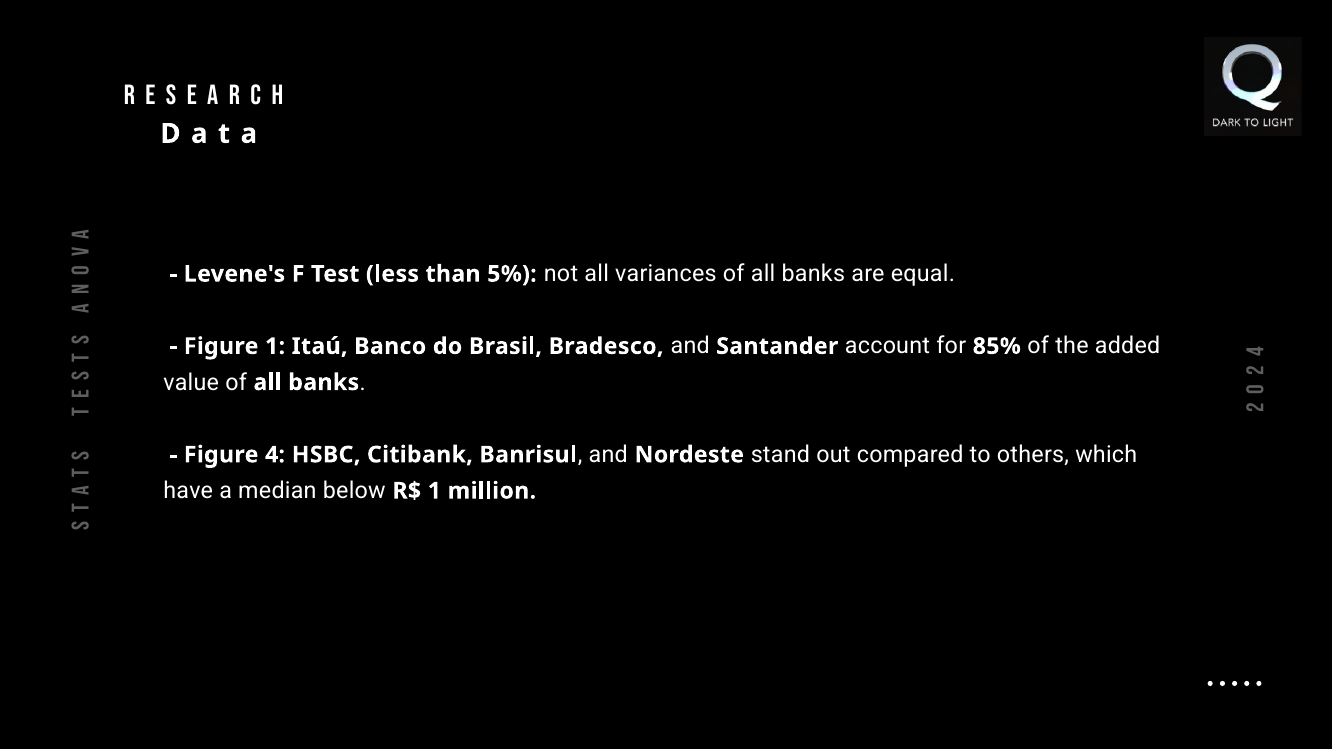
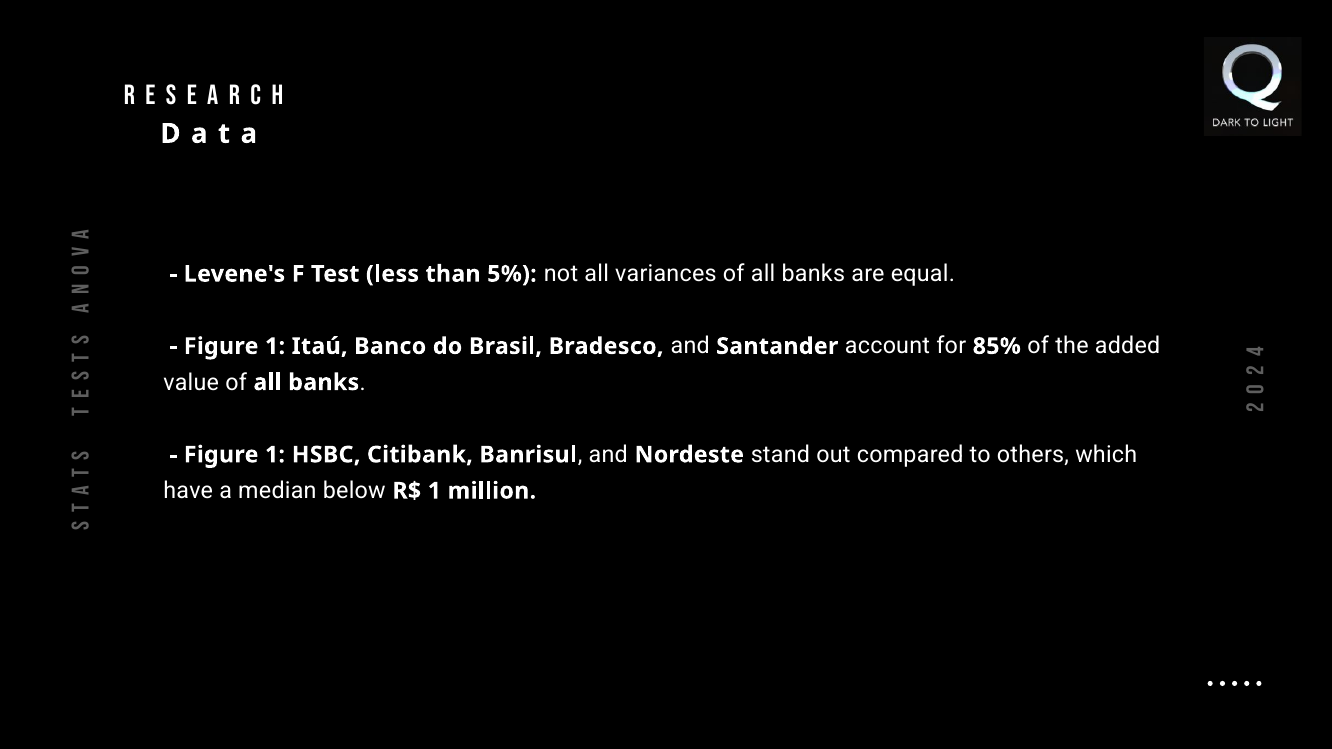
4 at (275, 455): 4 -> 1
